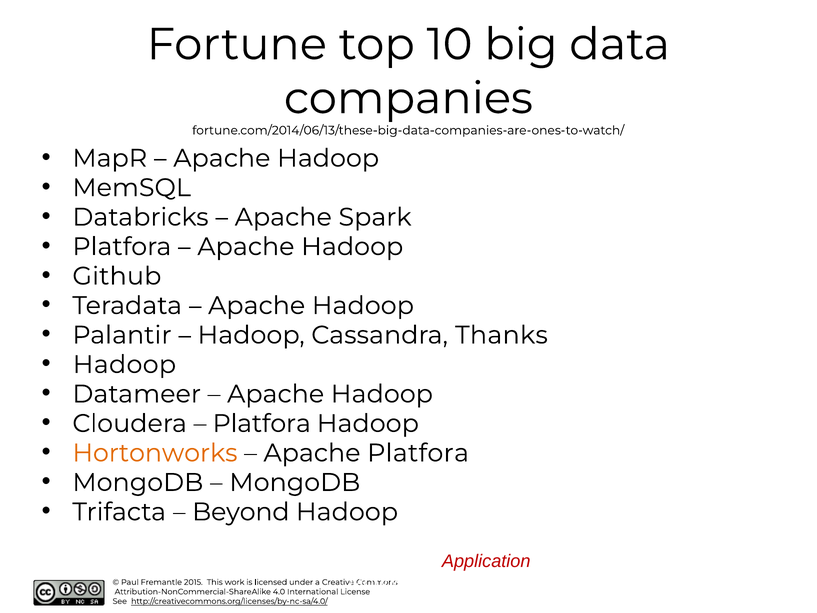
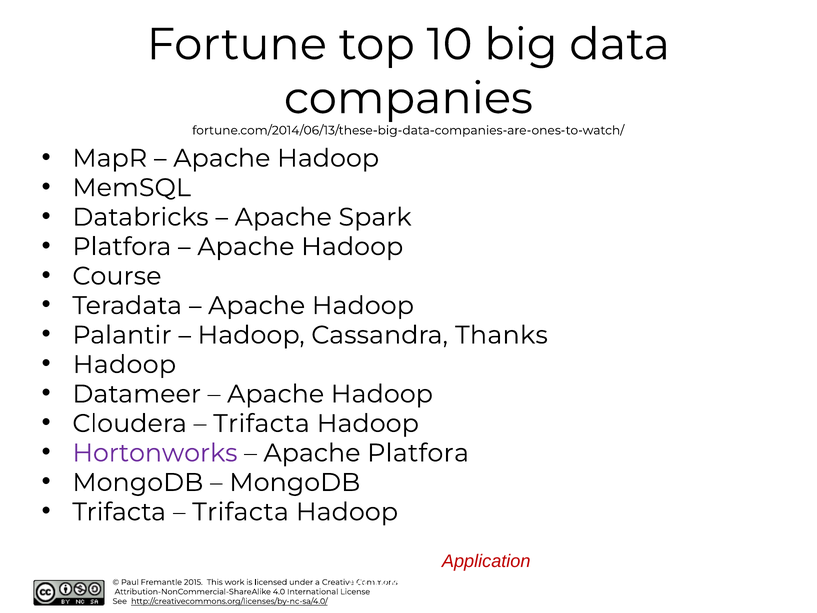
Github: Github -> Course
Platfora at (262, 423): Platfora -> Trifacta
Hortonworks colour: orange -> purple
Beyond at (241, 512): Beyond -> Trifacta
